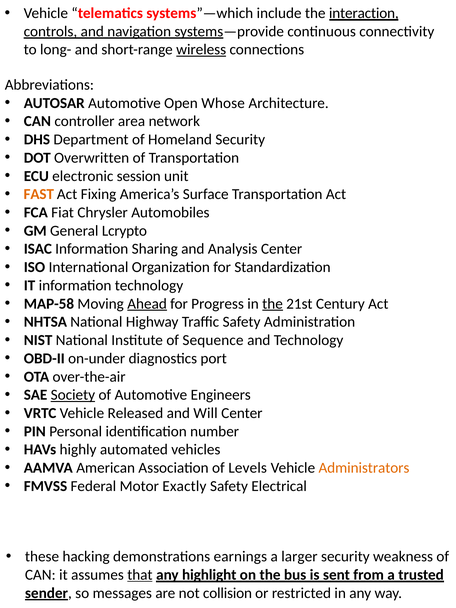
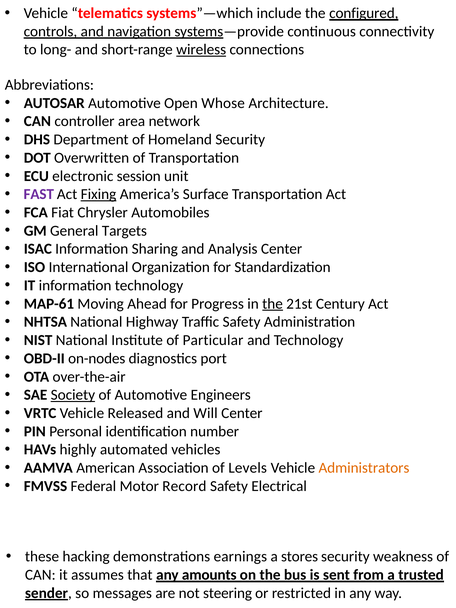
interaction: interaction -> configured
FAST colour: orange -> purple
Fixing underline: none -> present
Lcrypto: Lcrypto -> Targets
MAP-58: MAP-58 -> MAP-61
Ahead underline: present -> none
Sequence: Sequence -> Particular
on-under: on-under -> on-nodes
Exactly: Exactly -> Record
larger: larger -> stores
that underline: present -> none
highlight: highlight -> amounts
collision: collision -> steering
